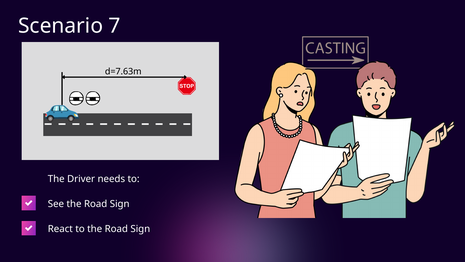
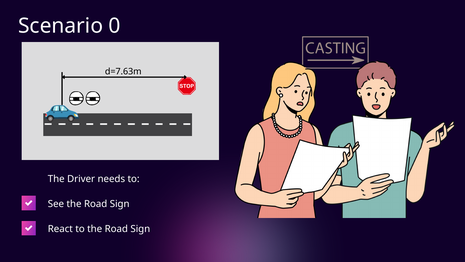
7: 7 -> 0
